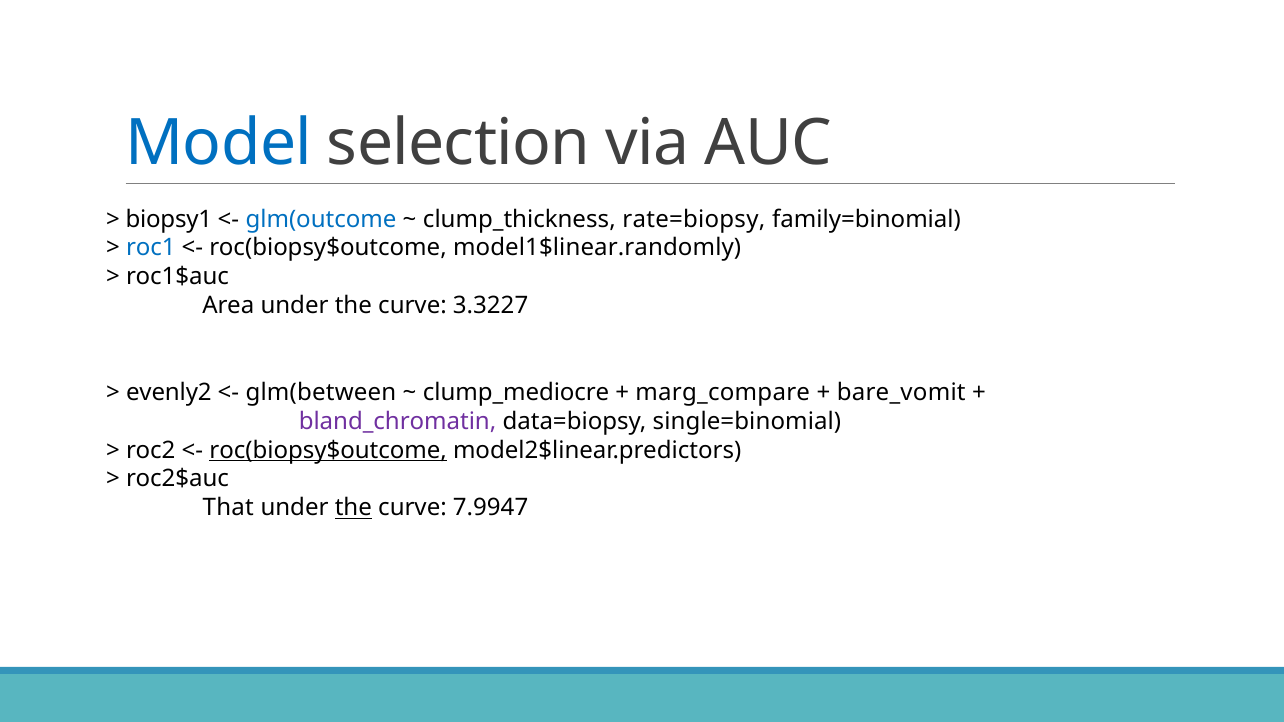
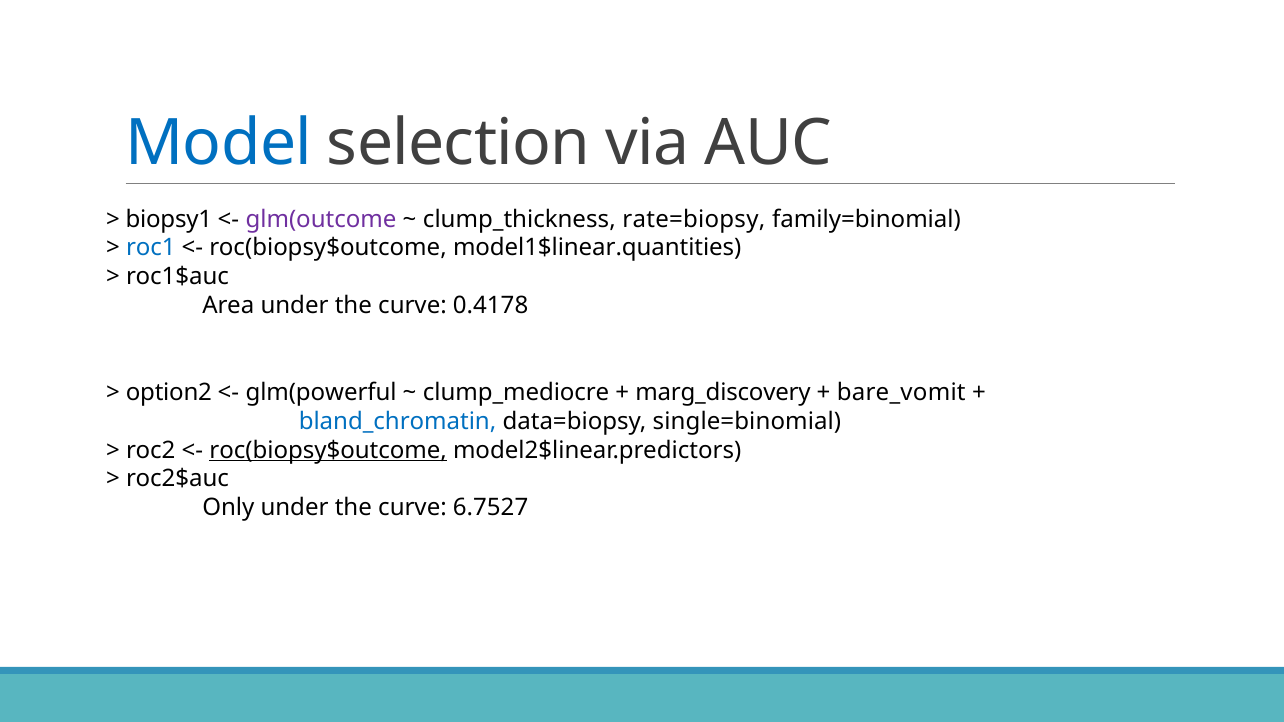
glm(outcome colour: blue -> purple
model1$linear.randomly: model1$linear.randomly -> model1$linear.quantities
3.3227: 3.3227 -> 0.4178
evenly2: evenly2 -> option2
glm(between: glm(between -> glm(powerful
marg_compare: marg_compare -> marg_discovery
bland_chromatin colour: purple -> blue
That: That -> Only
the at (353, 508) underline: present -> none
7.9947: 7.9947 -> 6.7527
